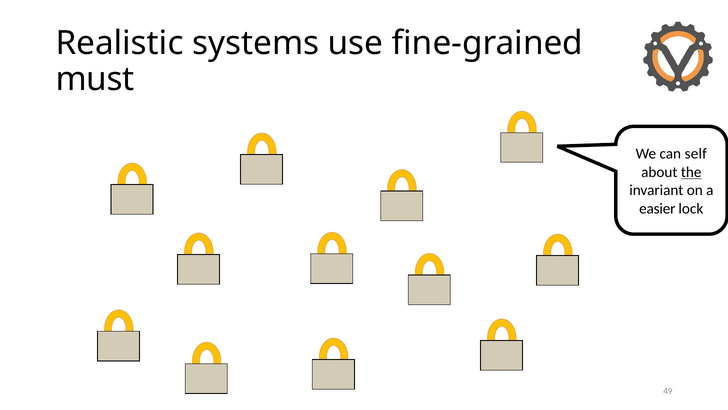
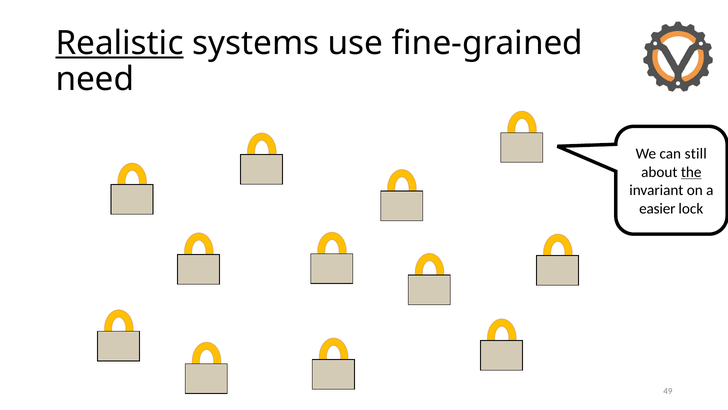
Realistic underline: none -> present
must: must -> need
self: self -> still
